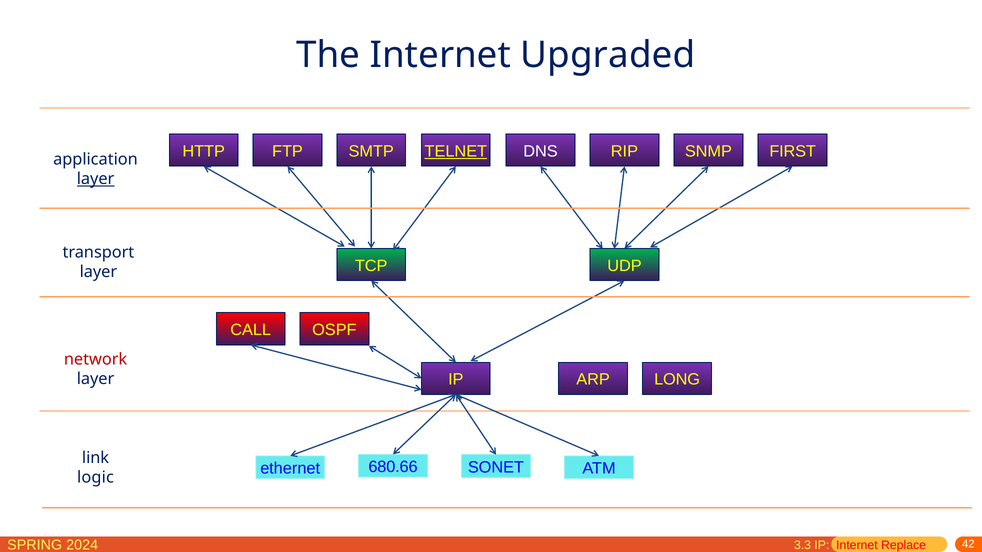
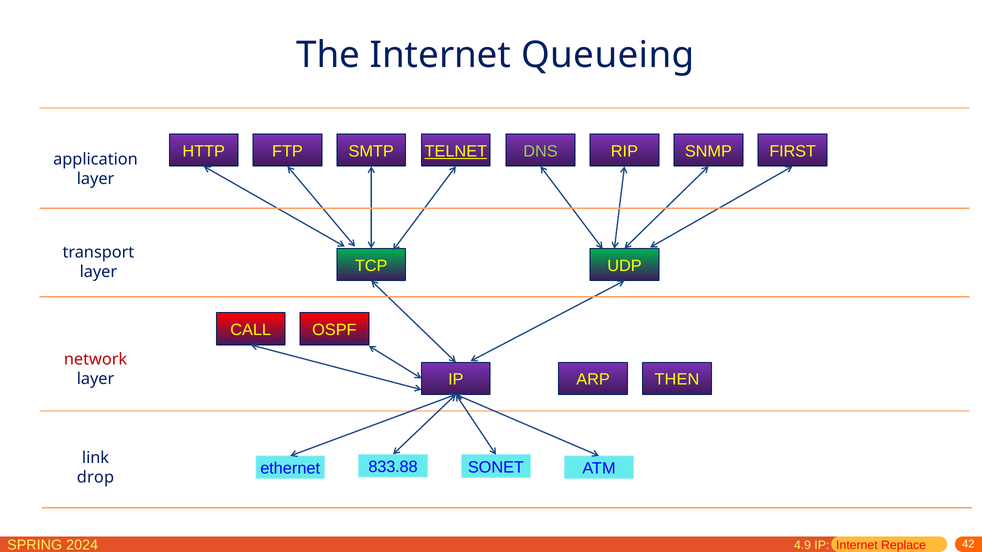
Upgraded: Upgraded -> Queueing
DNS colour: white -> light green
layer at (96, 179) underline: present -> none
LONG: LONG -> THEN
680.66: 680.66 -> 833.88
logic: logic -> drop
3.3: 3.3 -> 4.9
